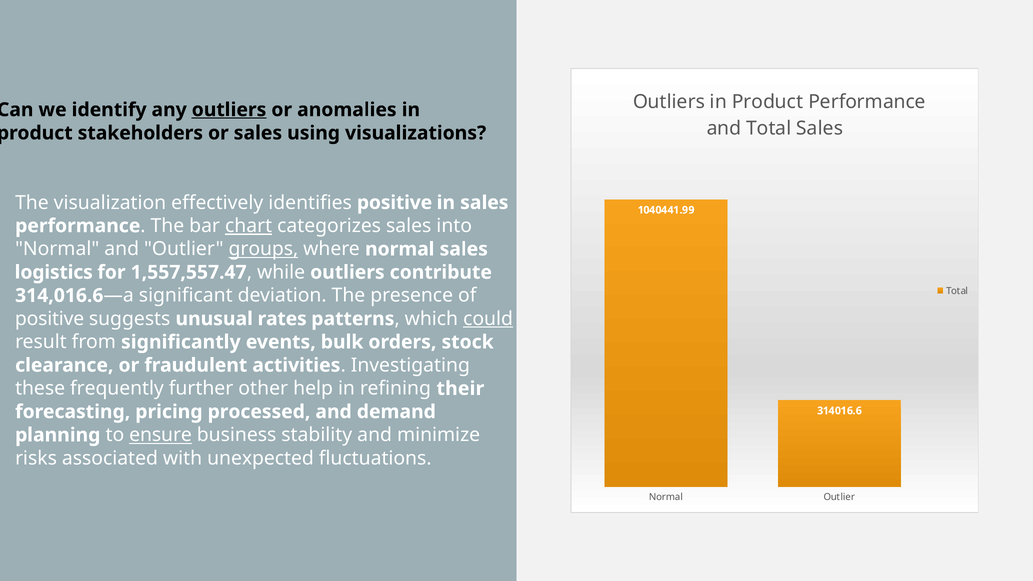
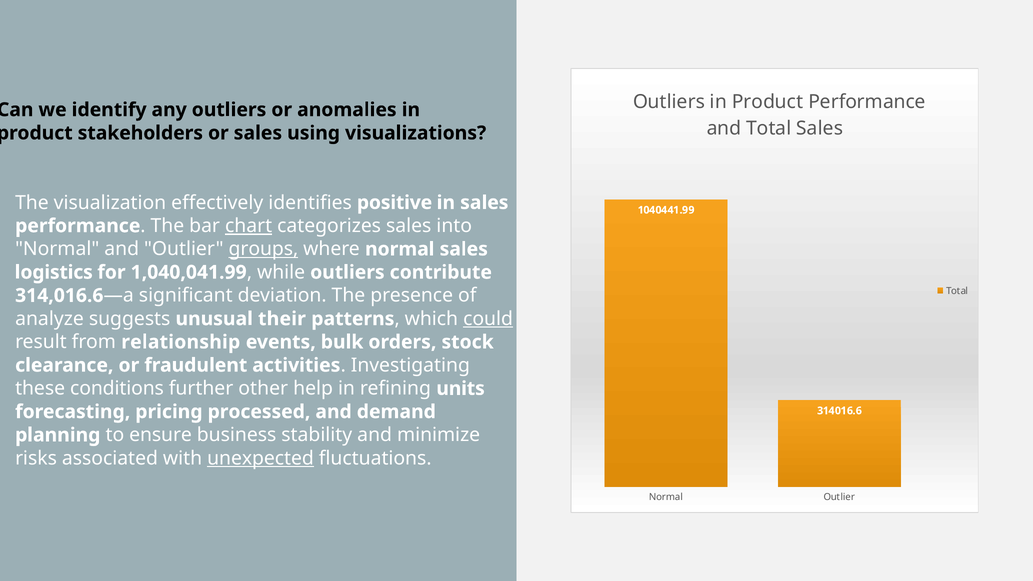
outliers at (229, 110) underline: present -> none
1,557,557.47: 1,557,557.47 -> 1,040,041.99
positive at (50, 319): positive -> analyze
rates: rates -> their
significantly: significantly -> relationship
frequently: frequently -> conditions
their: their -> units
ensure underline: present -> none
unexpected underline: none -> present
